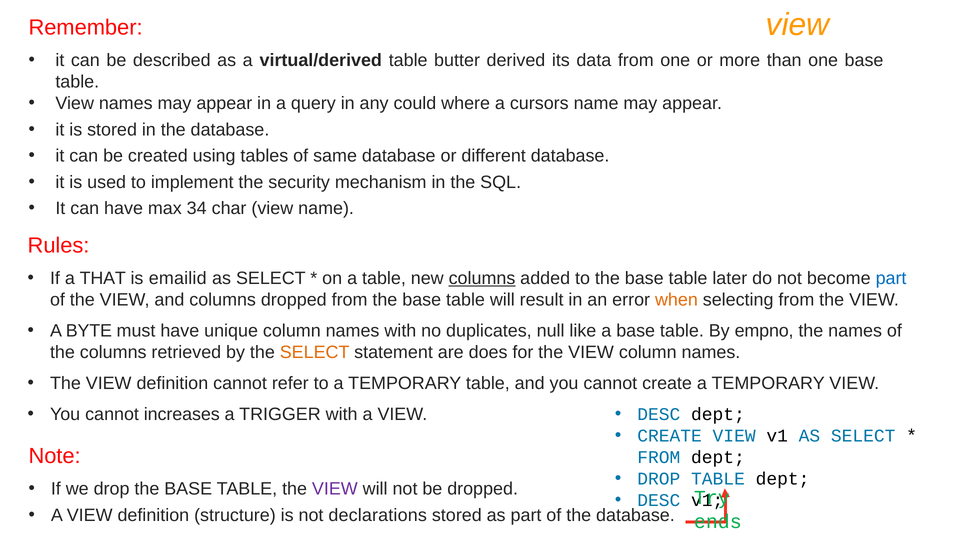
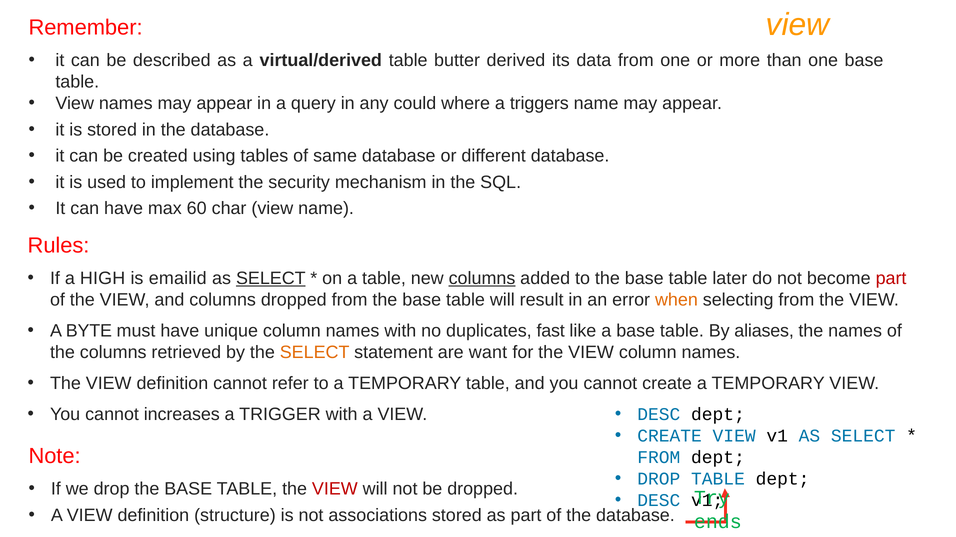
cursors: cursors -> triggers
34: 34 -> 60
THAT: THAT -> HIGH
SELECT at (271, 279) underline: none -> present
part at (891, 279) colour: blue -> red
null: null -> fast
empno: empno -> aliases
does: does -> want
VIEW at (335, 490) colour: purple -> red
declarations: declarations -> associations
